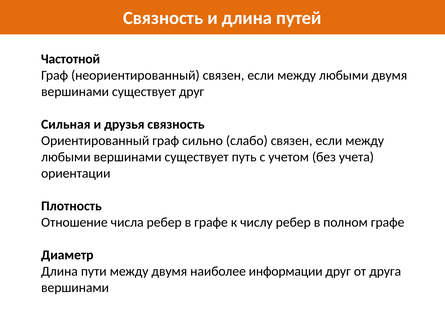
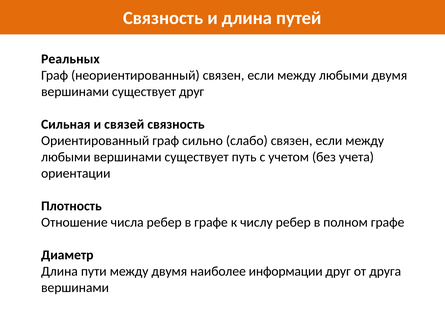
Частотной: Частотной -> Реальных
друзья: друзья -> связей
